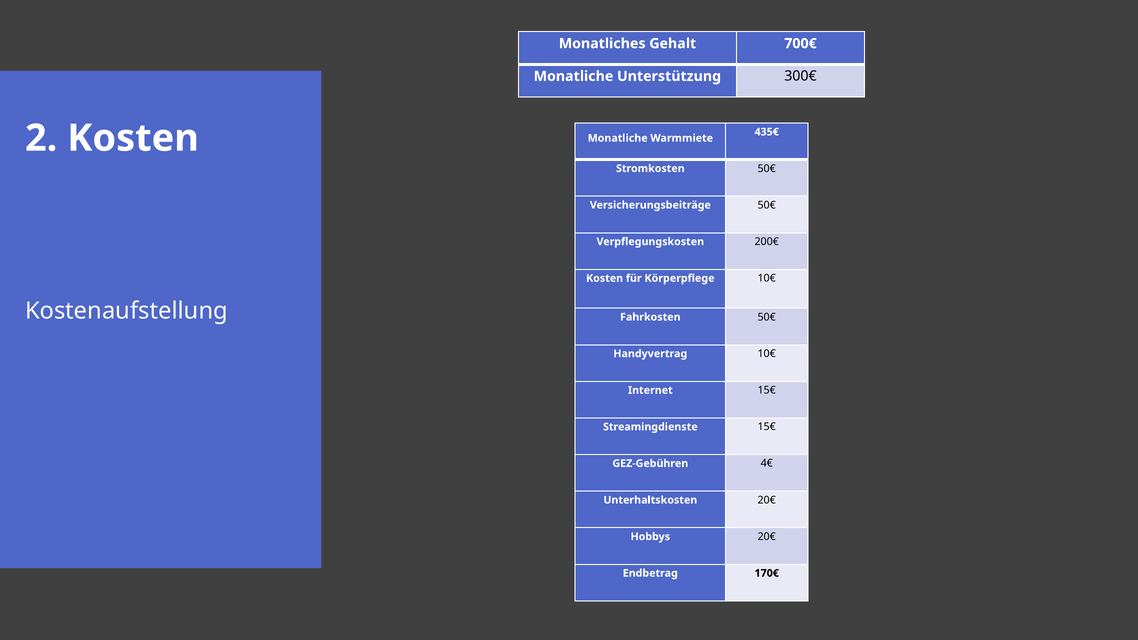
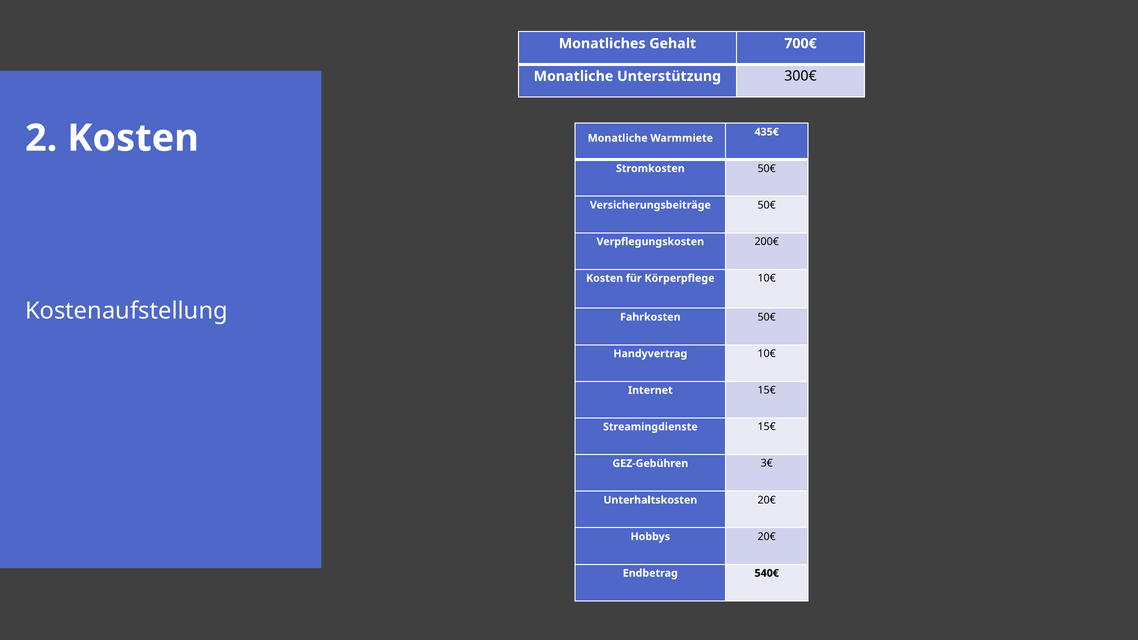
4€: 4€ -> 3€
170€: 170€ -> 540€
